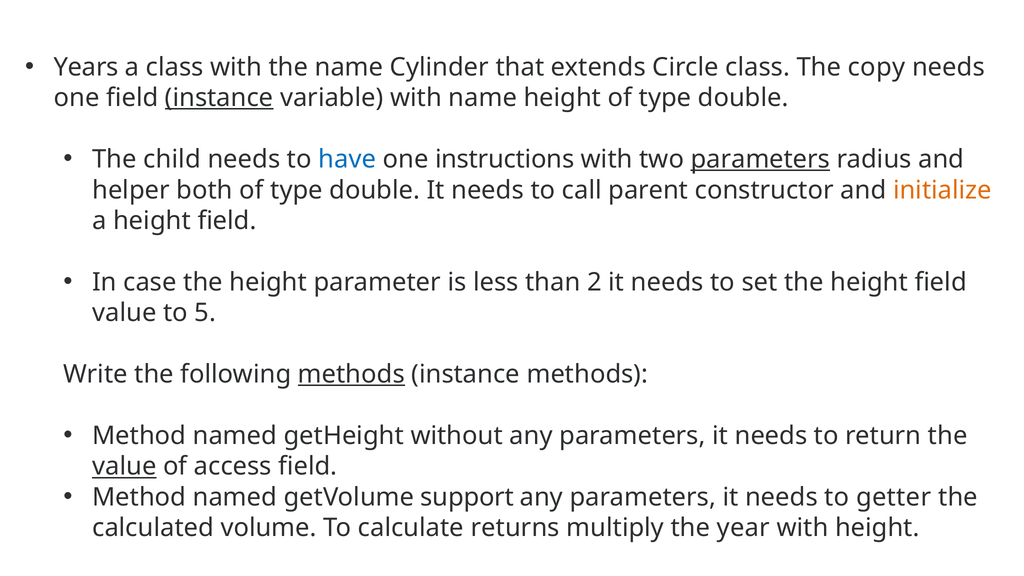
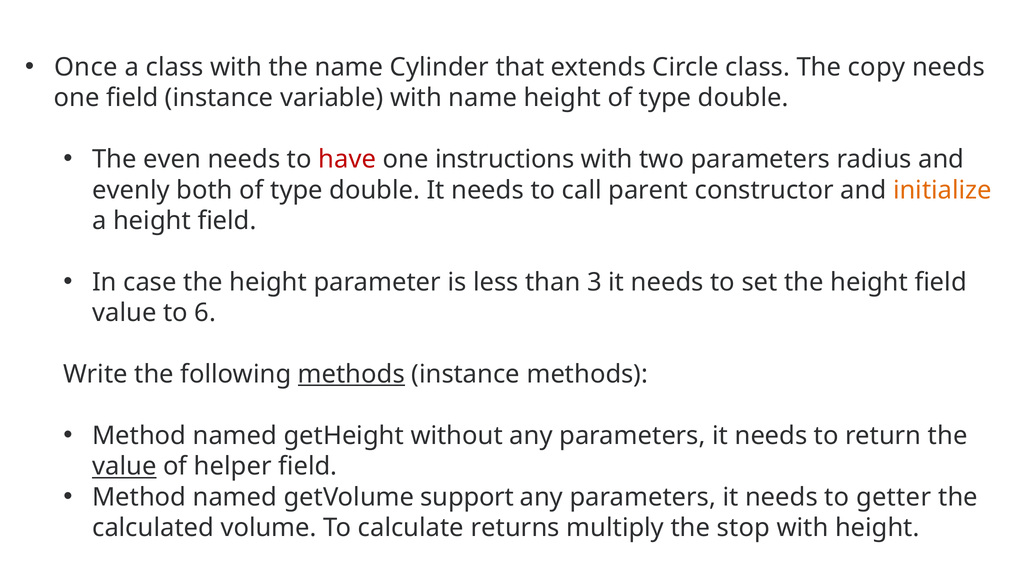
Years: Years -> Once
instance at (219, 98) underline: present -> none
child: child -> even
have colour: blue -> red
parameters at (760, 159) underline: present -> none
helper: helper -> evenly
2: 2 -> 3
5: 5 -> 6
access: access -> helper
year: year -> stop
